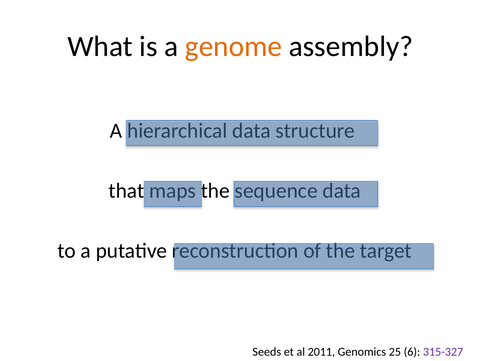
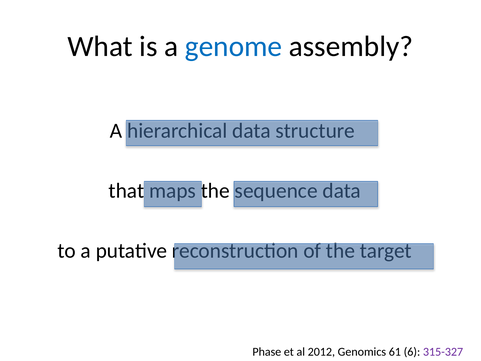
genome colour: orange -> blue
Seeds: Seeds -> Phase
2011: 2011 -> 2012
25: 25 -> 61
